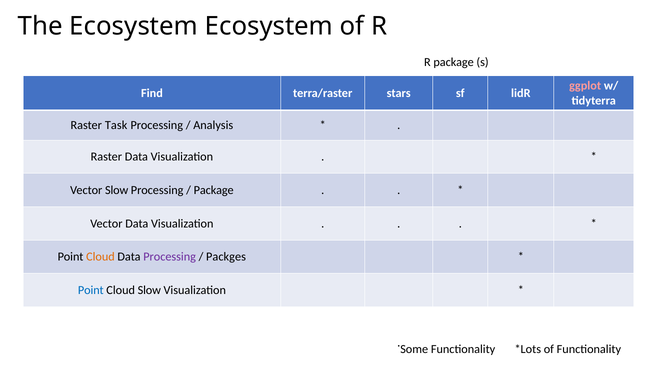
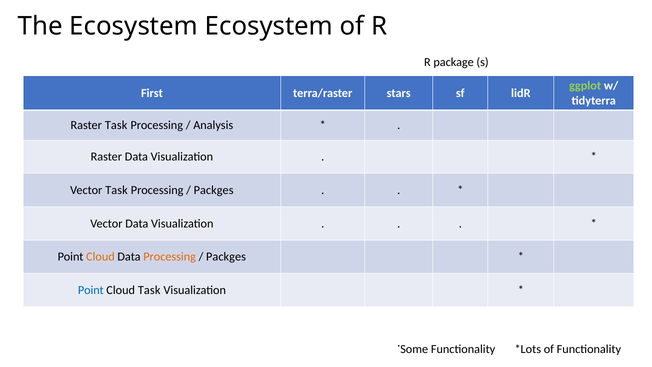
ggplot colour: pink -> light green
Find: Find -> First
Vector Slow: Slow -> Task
Package at (214, 190): Package -> Packges
Processing at (170, 257) colour: purple -> orange
Cloud Slow: Slow -> Task
